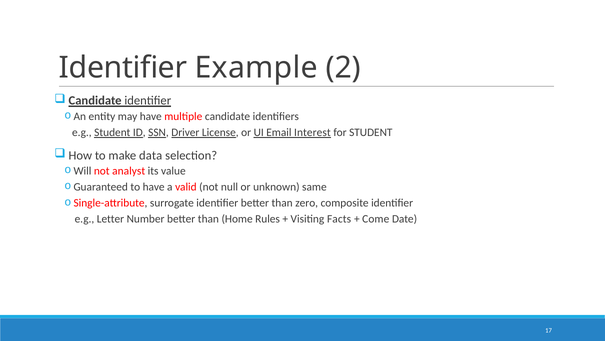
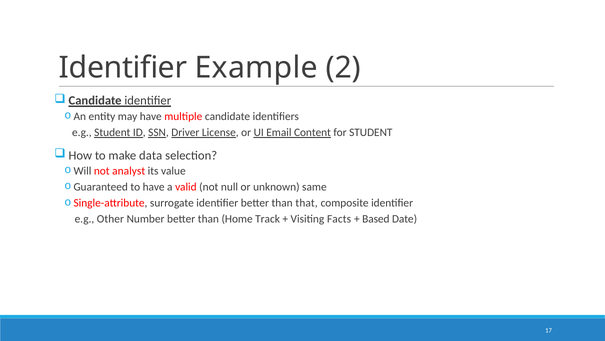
Interest: Interest -> Content
zero: zero -> that
Letter: Letter -> Other
Rules: Rules -> Track
Come: Come -> Based
